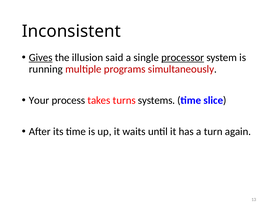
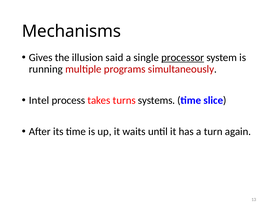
Inconsistent: Inconsistent -> Mechanisms
Gives underline: present -> none
Your: Your -> Intel
